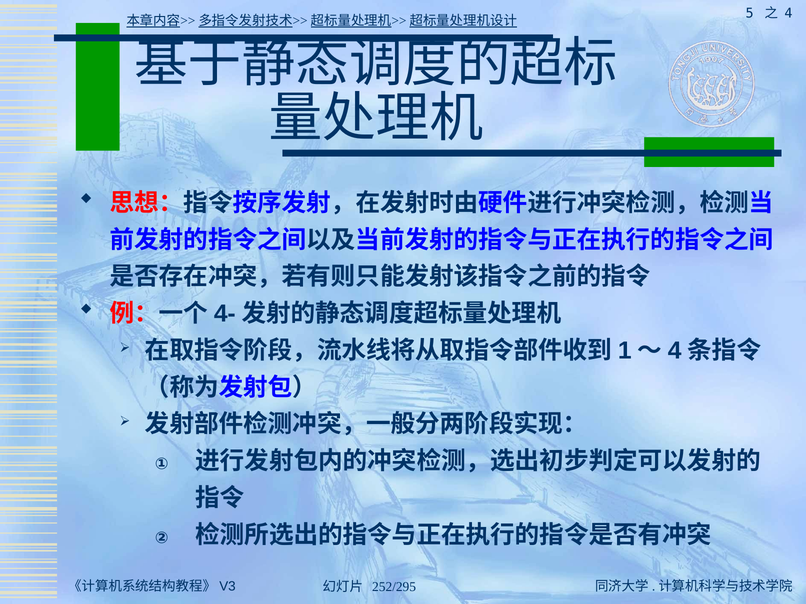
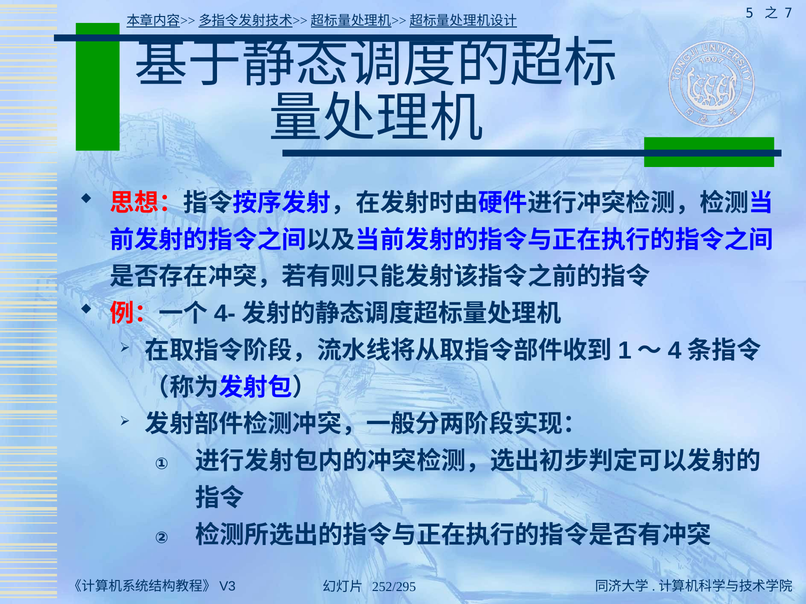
4: 4 -> 7
